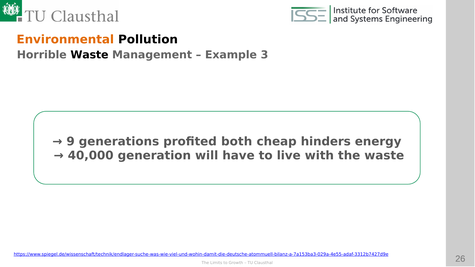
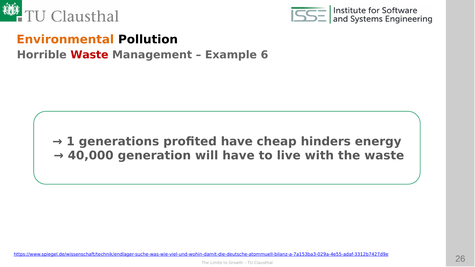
Waste at (89, 55) colour: black -> red
3: 3 -> 6
9: 9 -> 1
profited both: both -> have
